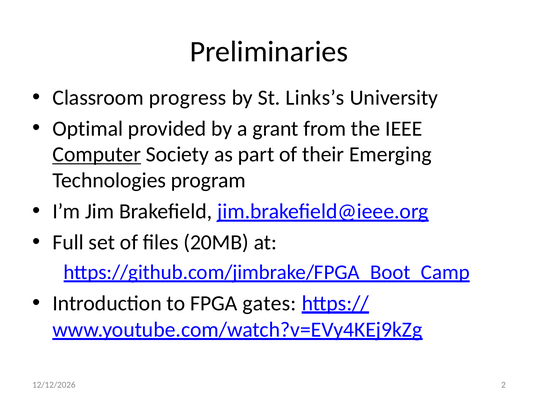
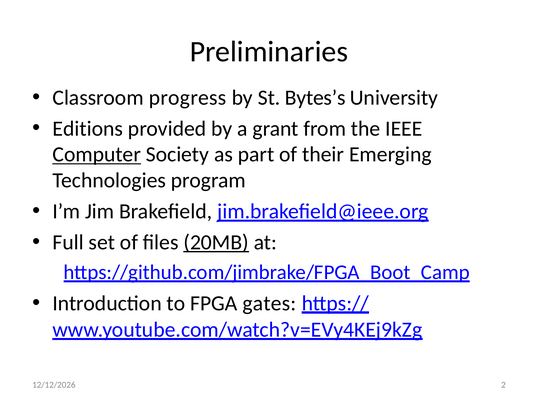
Links’s: Links’s -> Bytes’s
Optimal: Optimal -> Editions
20MB underline: none -> present
